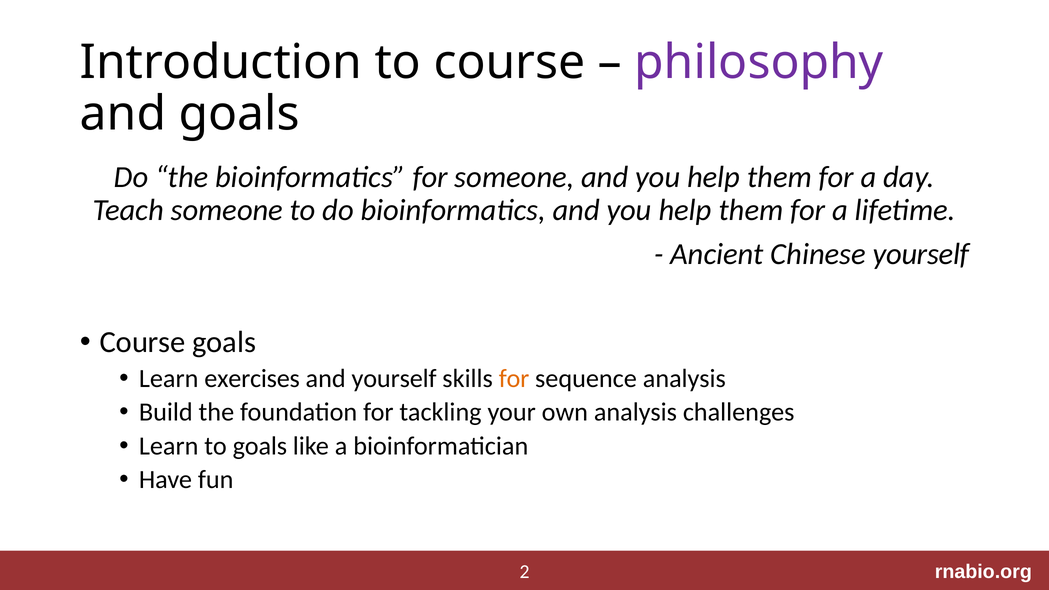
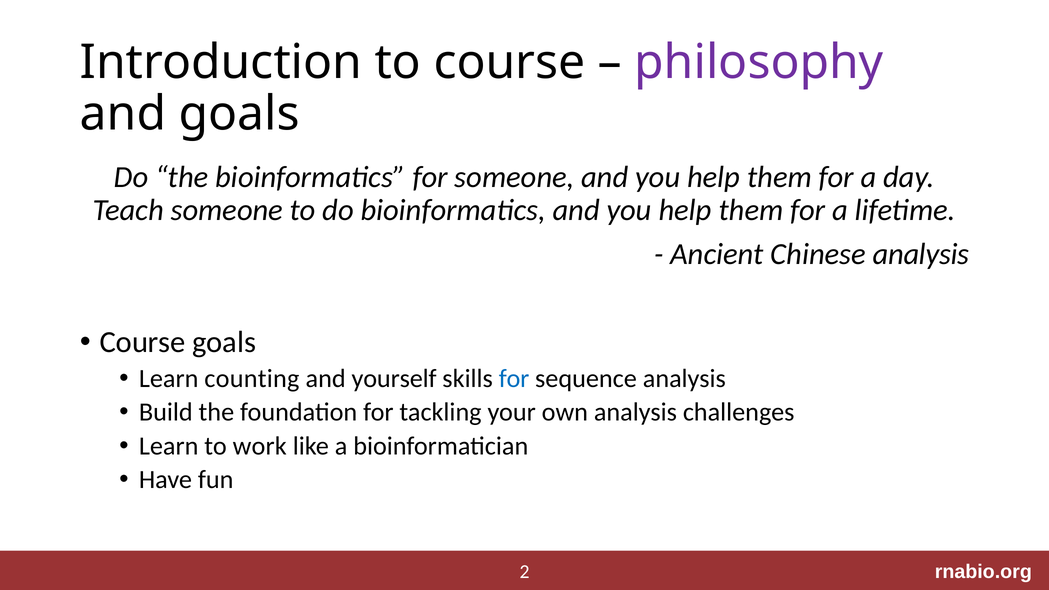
Chinese yourself: yourself -> analysis
exercises: exercises -> counting
for at (514, 379) colour: orange -> blue
to goals: goals -> work
